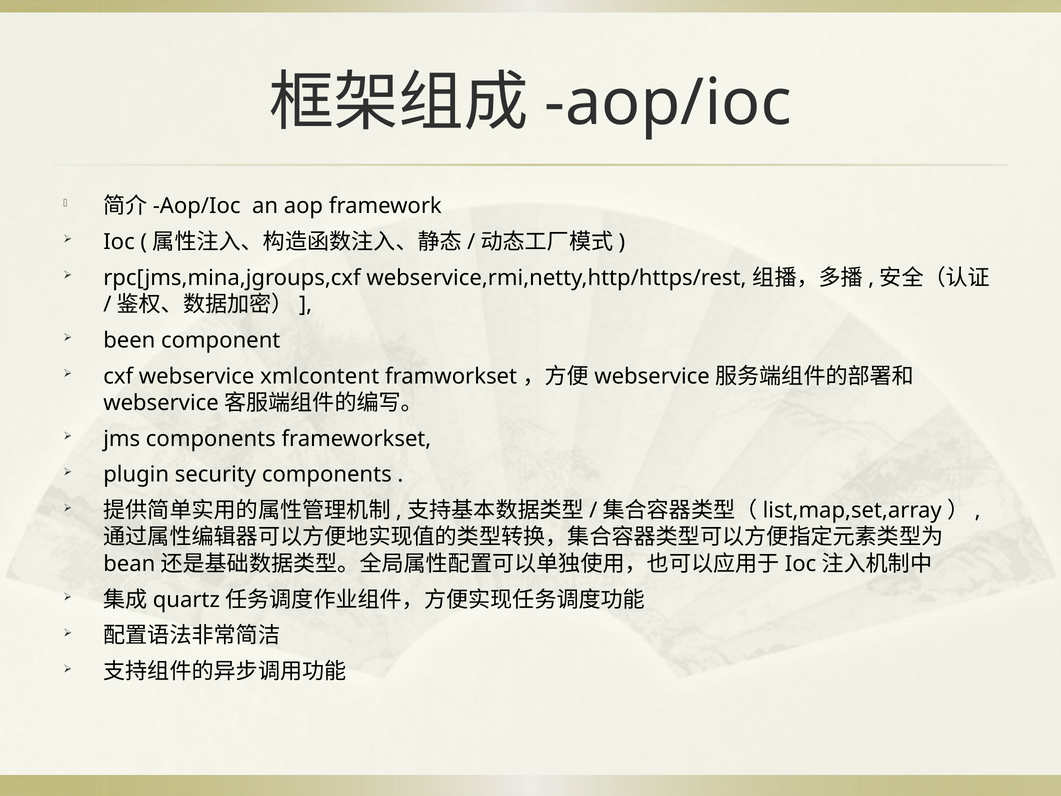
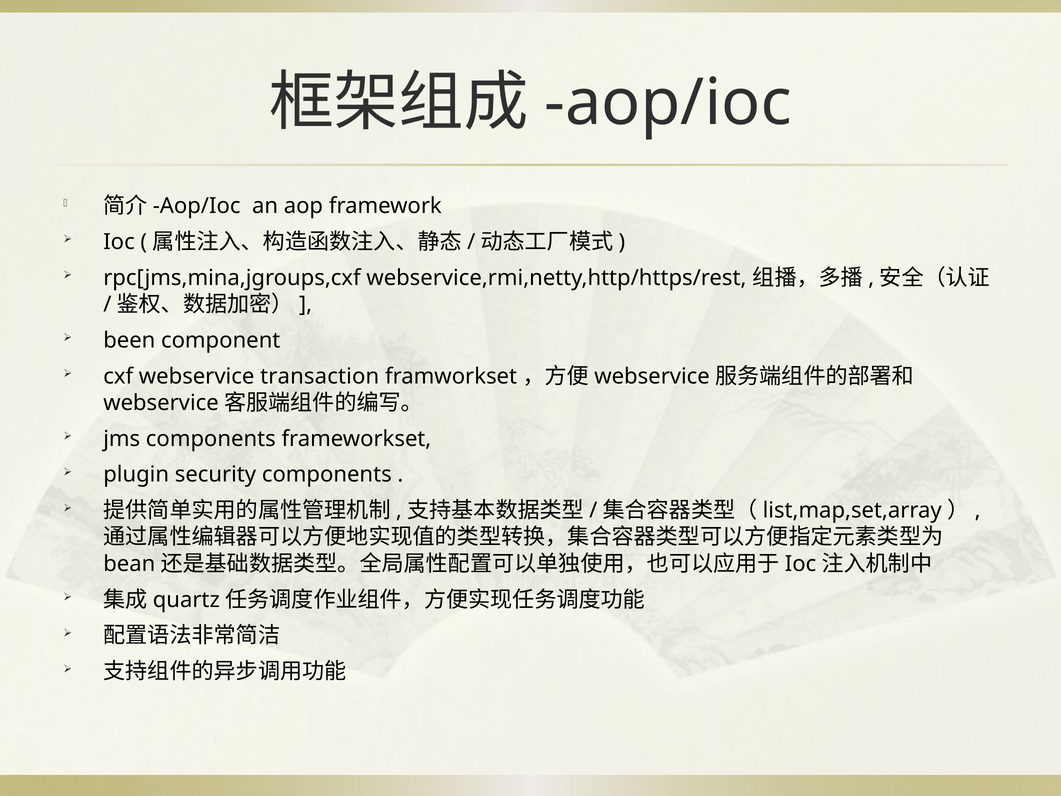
xmlcontent: xmlcontent -> transaction
